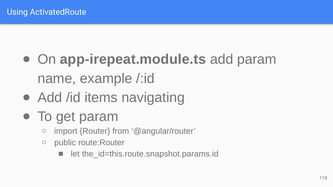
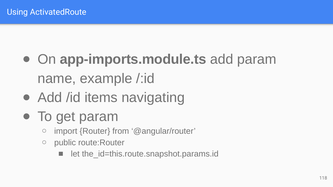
app-irepeat.module.ts: app-irepeat.module.ts -> app-imports.module.ts
